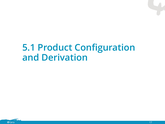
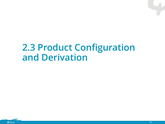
5.1: 5.1 -> 2.3
